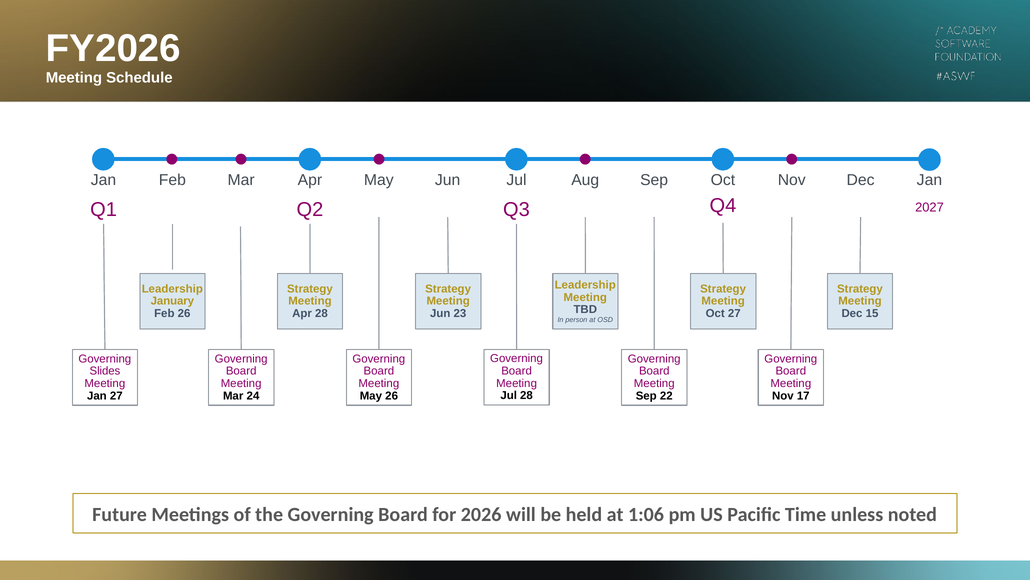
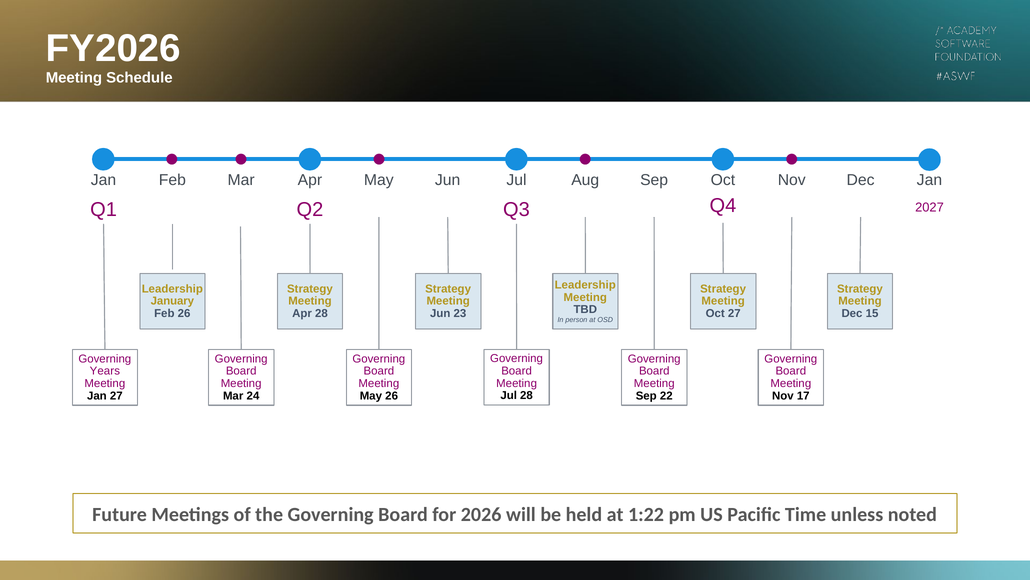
Slides: Slides -> Years
1:06: 1:06 -> 1:22
